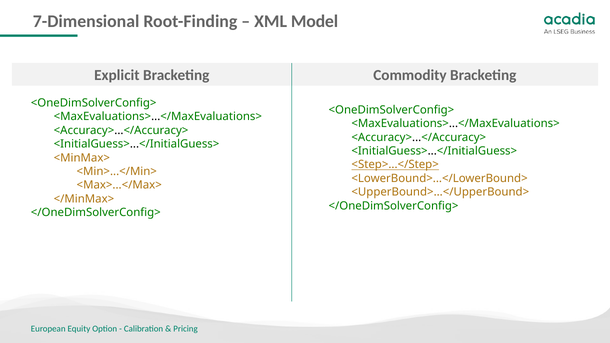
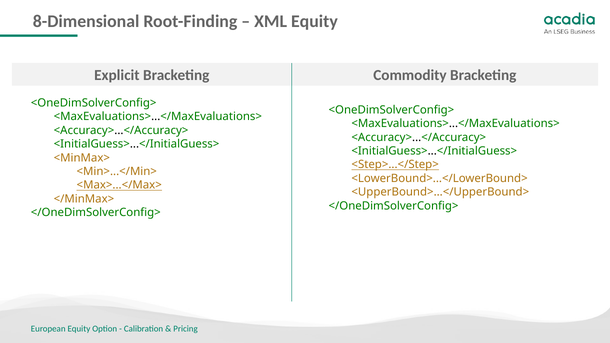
7-Dimensional: 7-Dimensional -> 8-Dimensional
XML Model: Model -> Equity
<Max>...</Max> underline: none -> present
